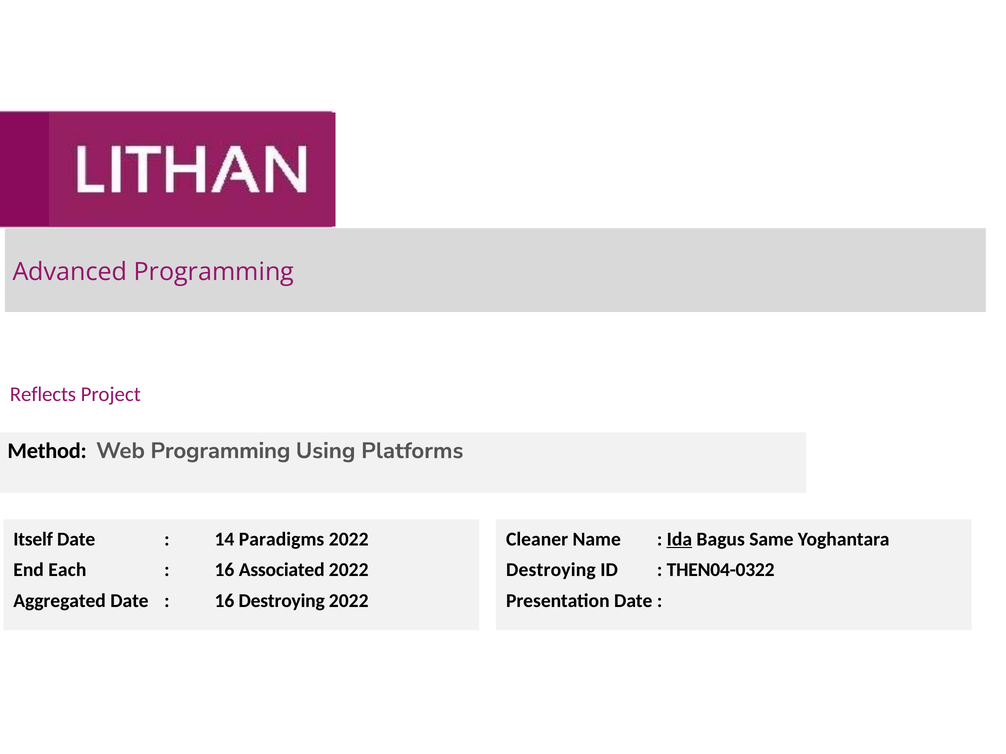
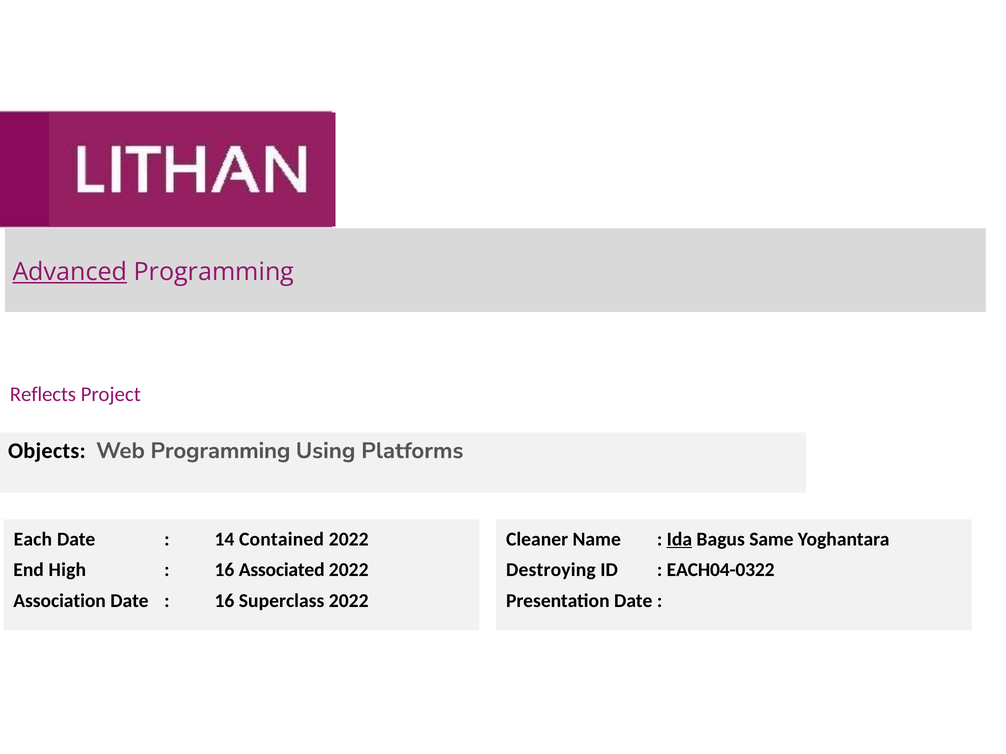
Advanced underline: none -> present
Method: Method -> Objects
Itself: Itself -> Each
Paradigms: Paradigms -> Contained
Each: Each -> High
THEN04-0322: THEN04-0322 -> EACH04-0322
Aggregated: Aggregated -> Association
16 Destroying: Destroying -> Superclass
